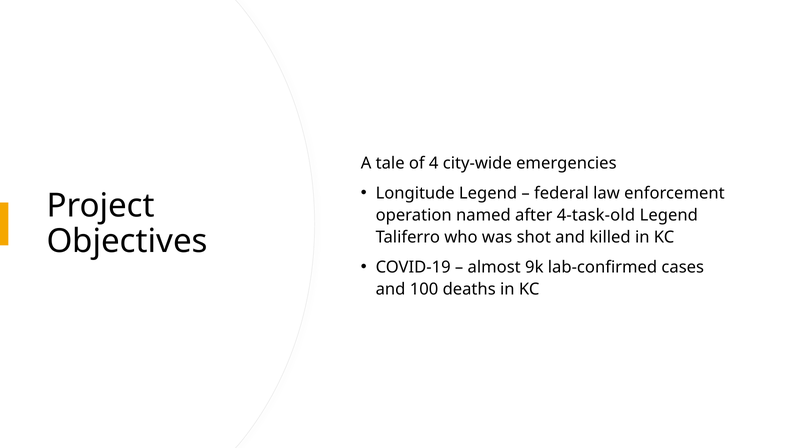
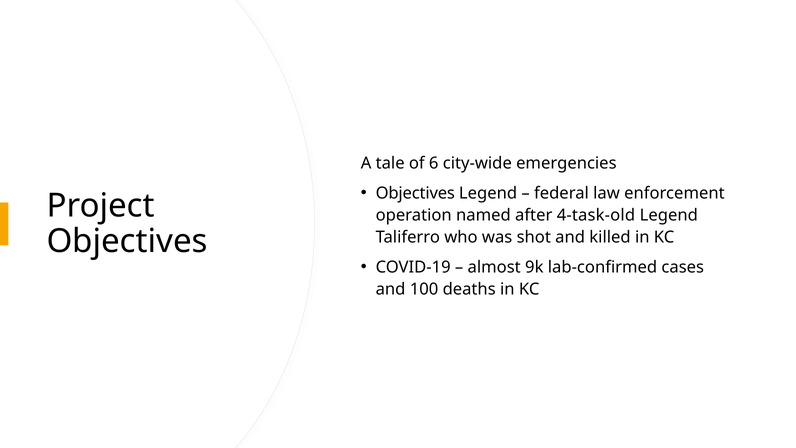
4: 4 -> 6
Longitude at (415, 193): Longitude -> Objectives
